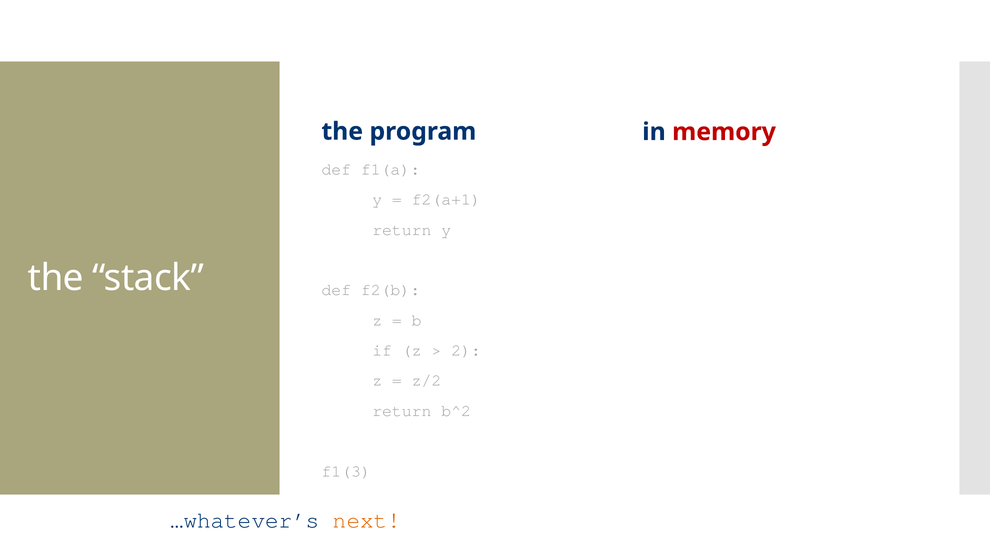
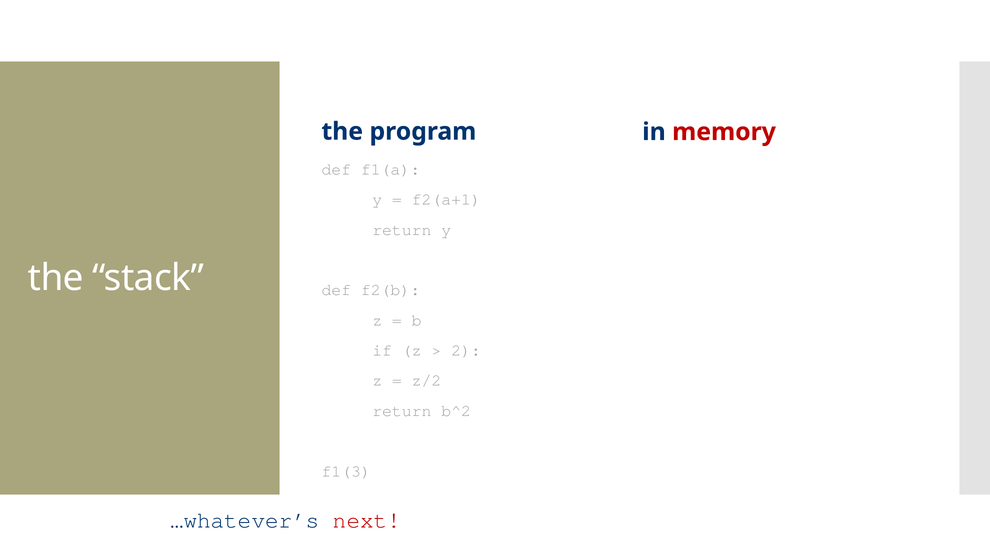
next colour: orange -> red
